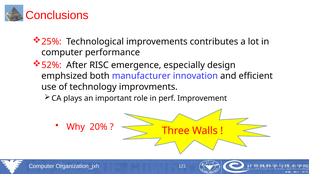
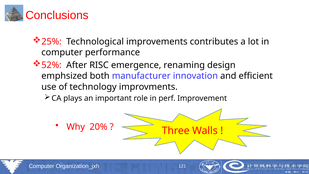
especially: especially -> renaming
